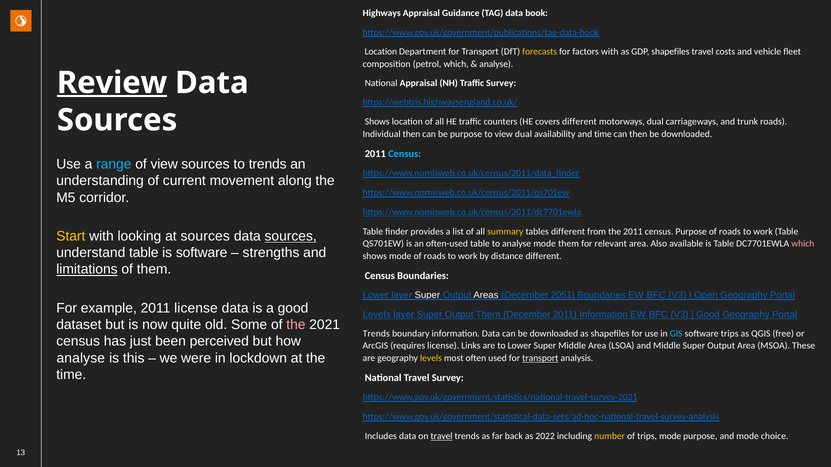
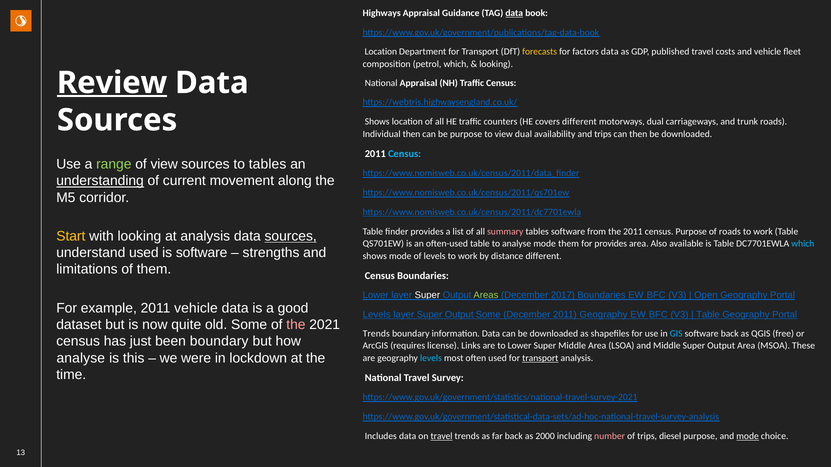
data at (514, 13) underline: none -> present
factors with: with -> data
GDP shapefiles: shapefiles -> published
analyse at (496, 64): analyse -> looking
Traffic Survey: Survey -> Census
and time: time -> trips
range colour: light blue -> light green
to trends: trends -> tables
understanding underline: none -> present
summary colour: yellow -> pink
tables different: different -> software
at sources: sources -> analysis
for relevant: relevant -> provides
which at (803, 244) colour: pink -> light blue
understand table: table -> used
mode of roads: roads -> levels
limitations underline: present -> none
Areas colour: white -> light green
2051: 2051 -> 2017
2011 license: license -> vehicle
Output Them: Them -> Some
2011 Information: Information -> Geography
Good at (708, 315): Good -> Table
software trips: trips -> back
been perceived: perceived -> boundary
levels at (431, 358) colour: yellow -> light blue
2022: 2022 -> 2000
number colour: yellow -> pink
trips mode: mode -> diesel
mode at (748, 437) underline: none -> present
